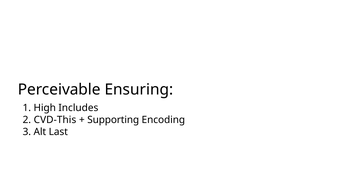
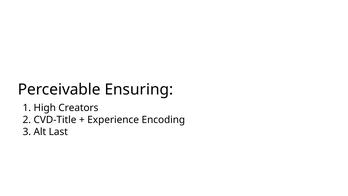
Includes: Includes -> Creators
CVD-This: CVD-This -> CVD-Title
Supporting: Supporting -> Experience
